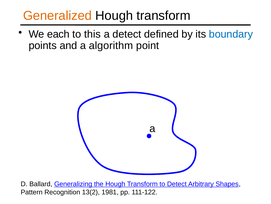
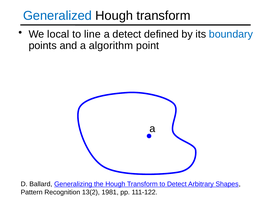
Generalized colour: orange -> blue
each: each -> local
this: this -> line
